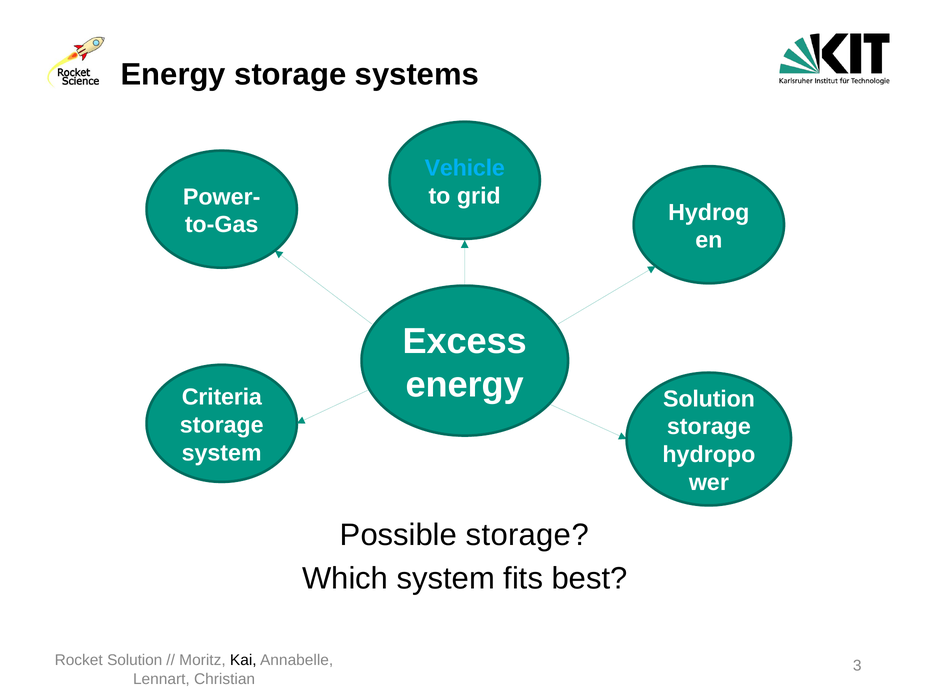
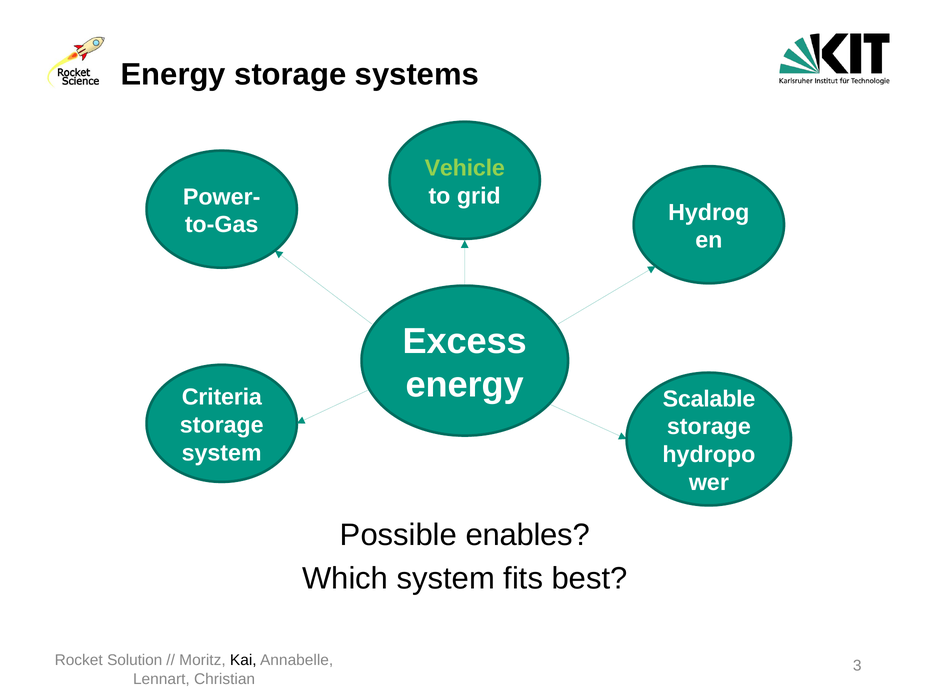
Vehicle colour: light blue -> light green
Solution at (709, 399): Solution -> Scalable
Possible storage: storage -> enables
